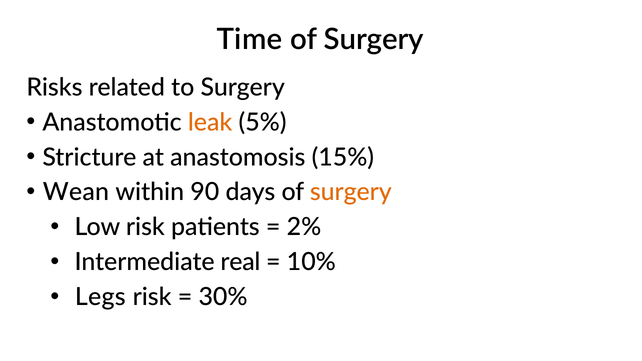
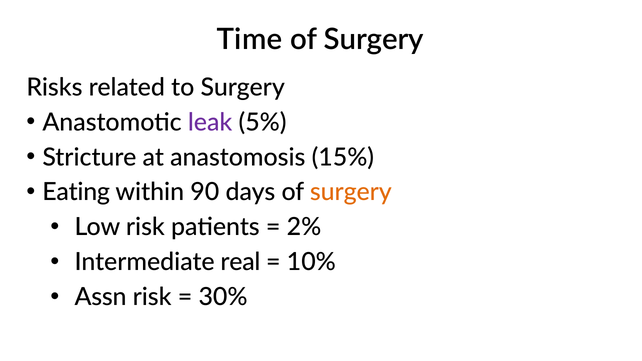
leak colour: orange -> purple
Wean: Wean -> Eating
Legs: Legs -> Assn
